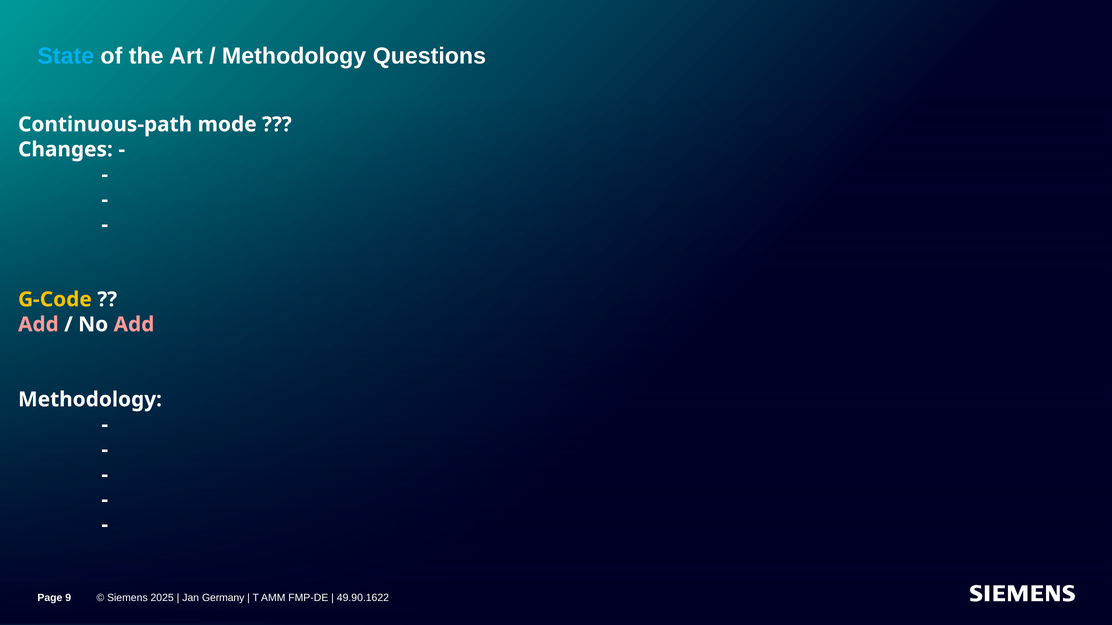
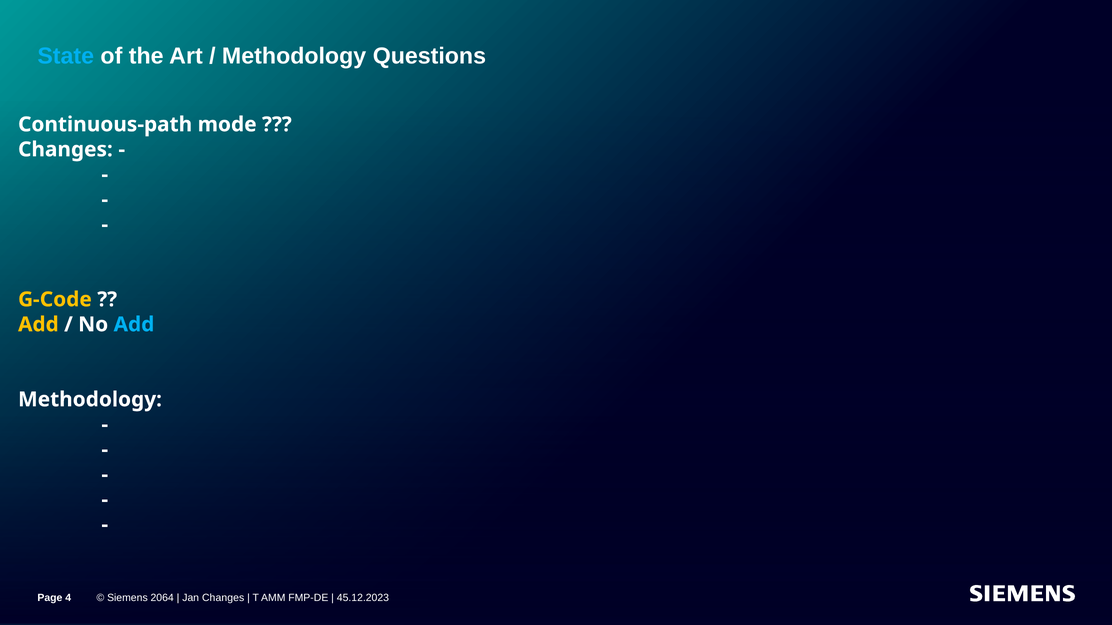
Add at (38, 325) colour: pink -> yellow
Add at (134, 325) colour: pink -> light blue
9: 9 -> 4
2025: 2025 -> 2064
Jan Germany: Germany -> Changes
49.90.1622: 49.90.1622 -> 45.12.2023
